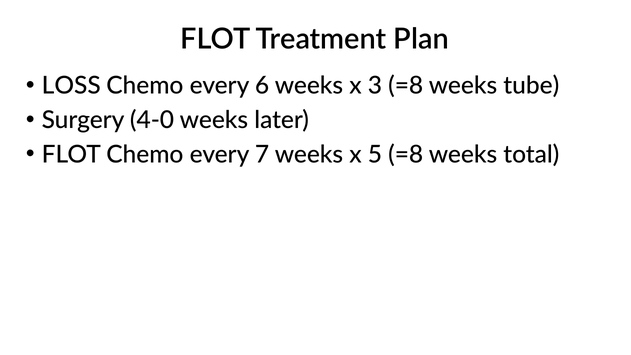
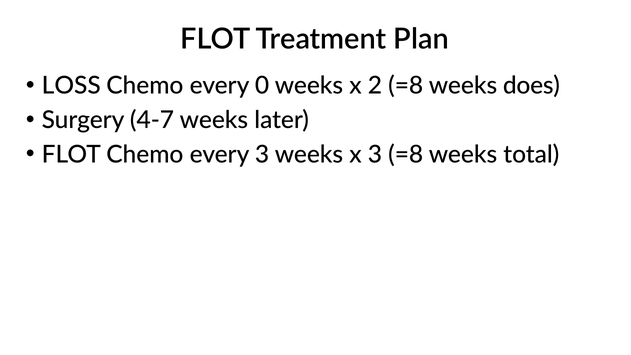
6: 6 -> 0
3: 3 -> 2
tube: tube -> does
4-0: 4-0 -> 4-7
every 7: 7 -> 3
x 5: 5 -> 3
